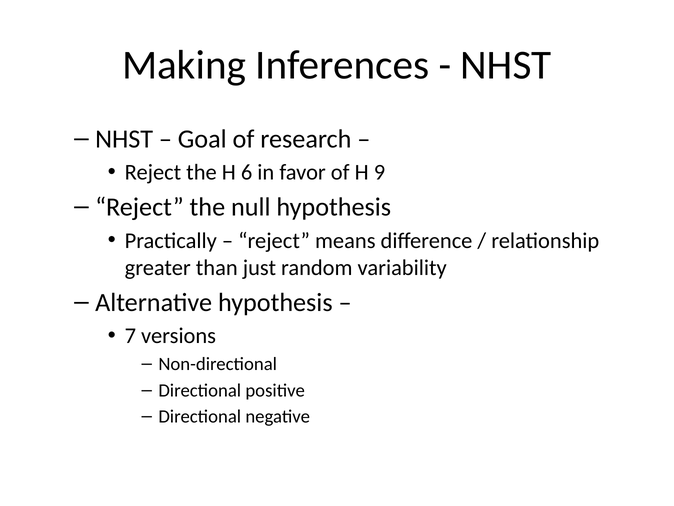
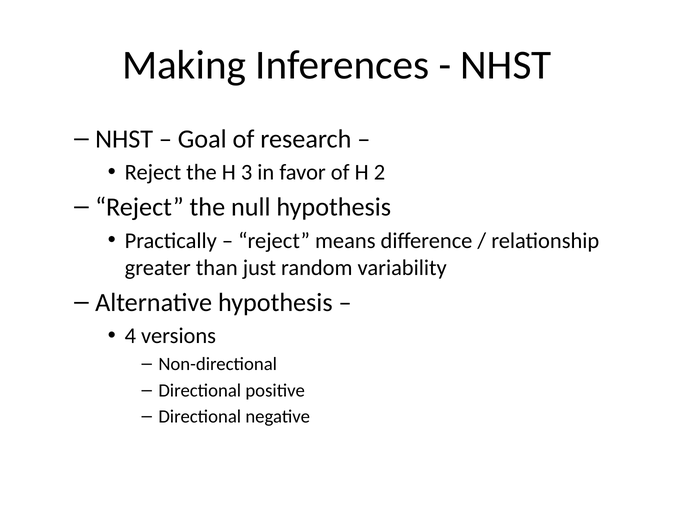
6: 6 -> 3
9: 9 -> 2
7: 7 -> 4
